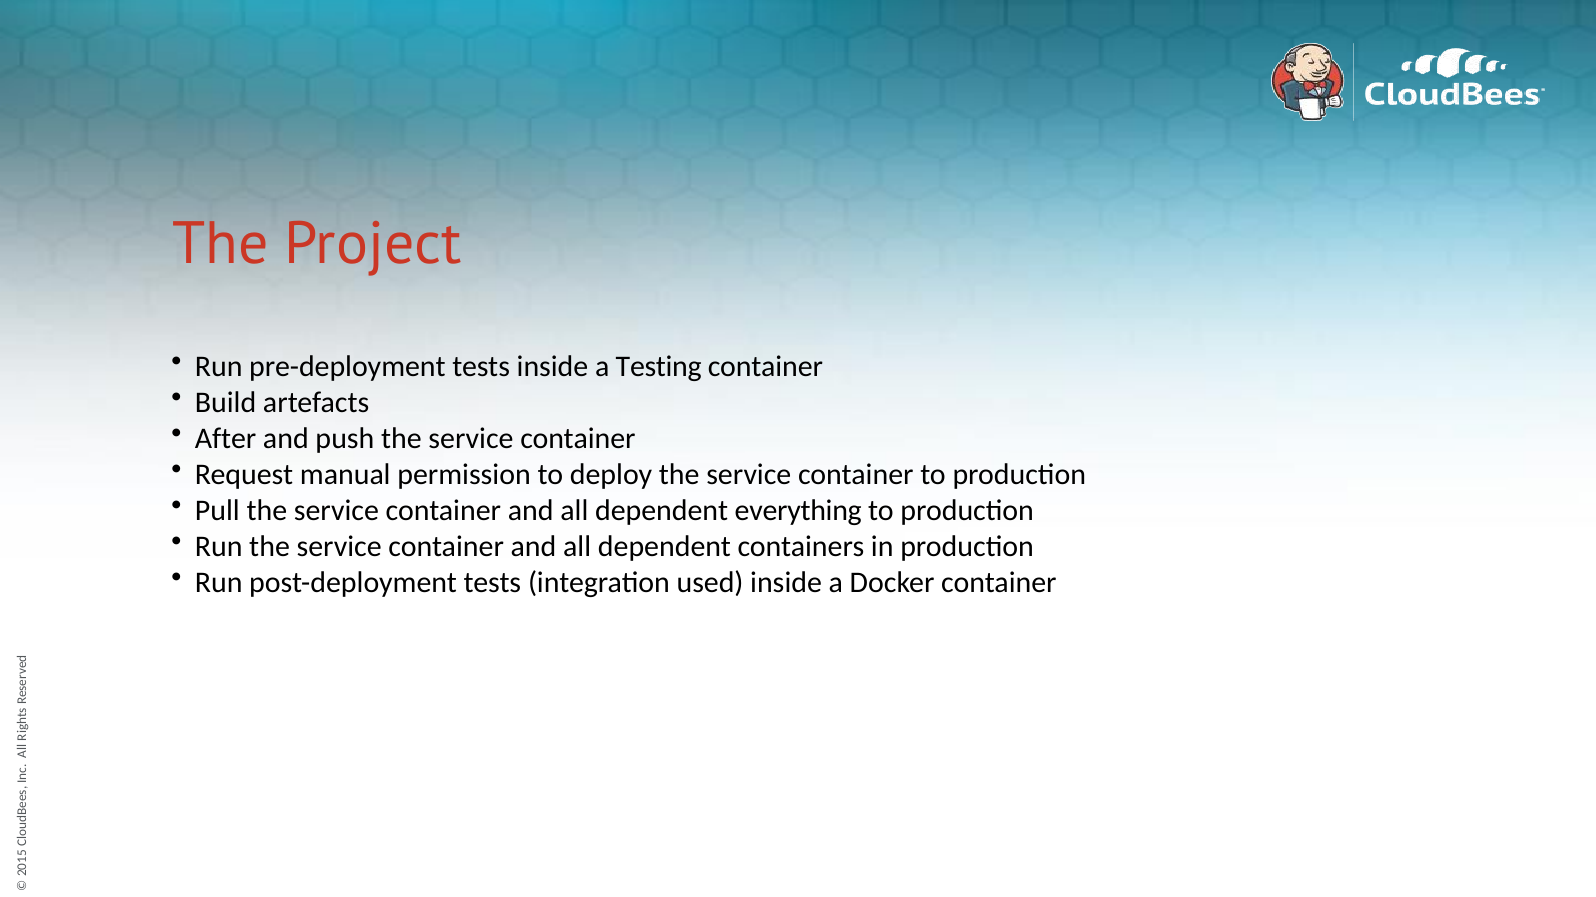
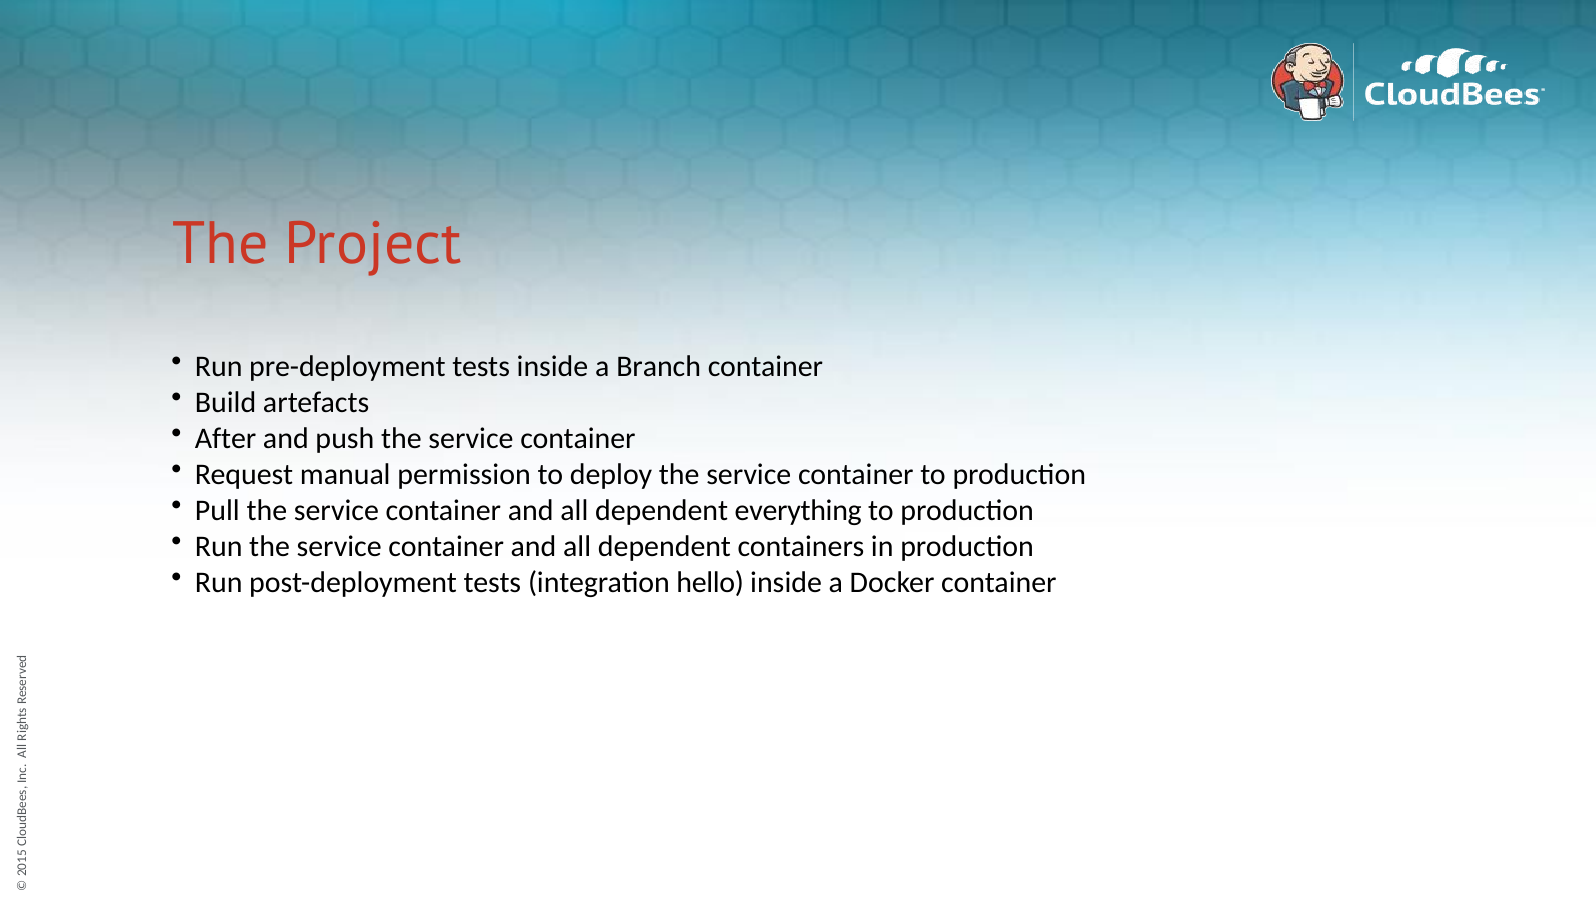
Testing: Testing -> Branch
used: used -> hello
